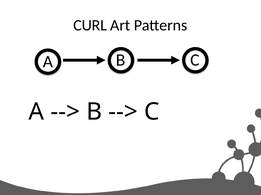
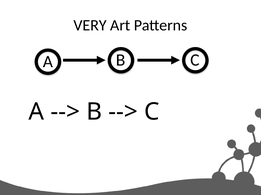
CURL: CURL -> VERY
